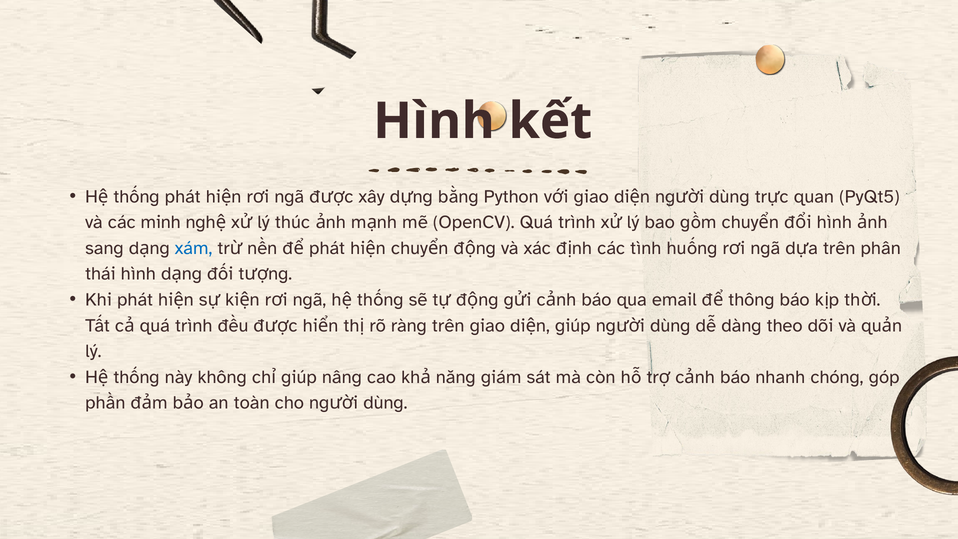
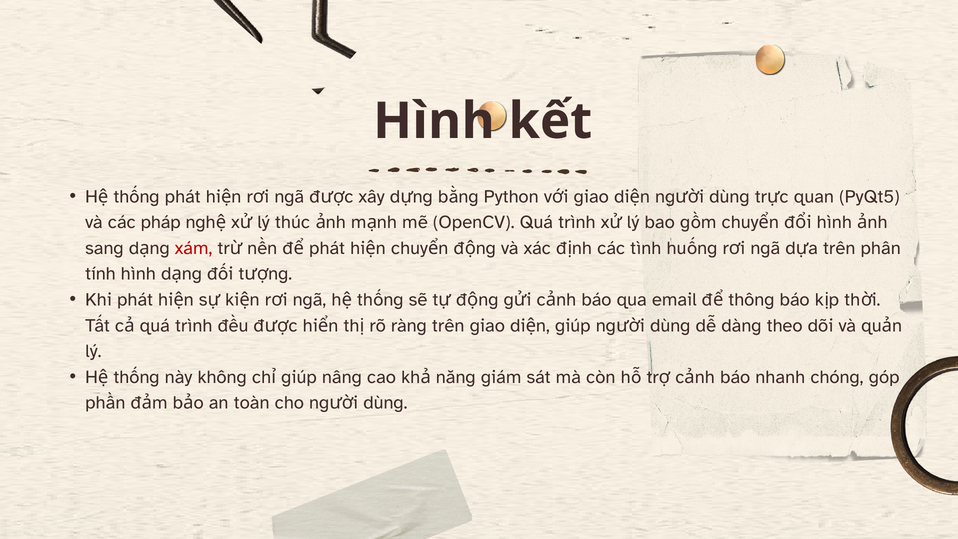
minh: minh -> pháp
xám colour: blue -> red
thái: thái -> tính
